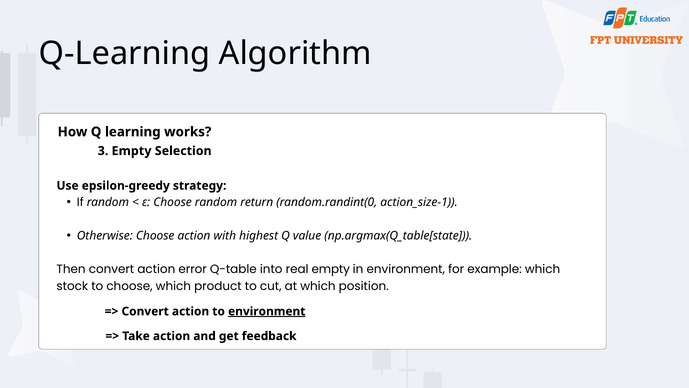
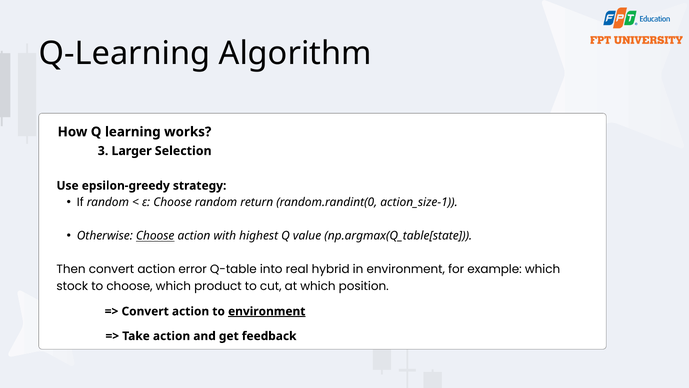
3 Empty: Empty -> Larger
Choose at (155, 236) underline: none -> present
real empty: empty -> hybrid
